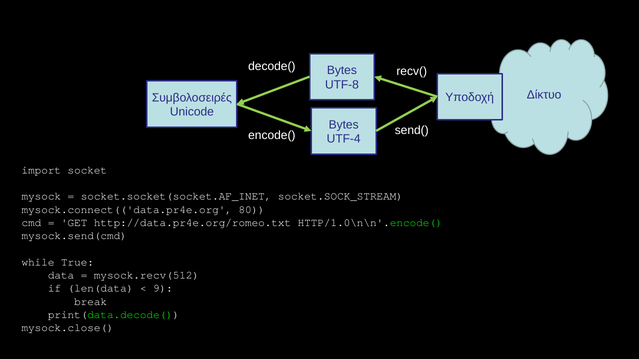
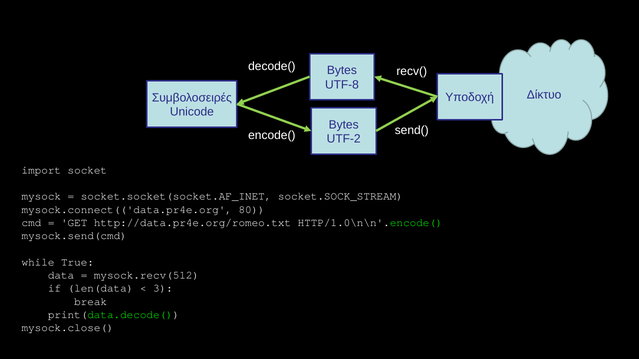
UTF-4: UTF-4 -> UTF-2
9: 9 -> 3
